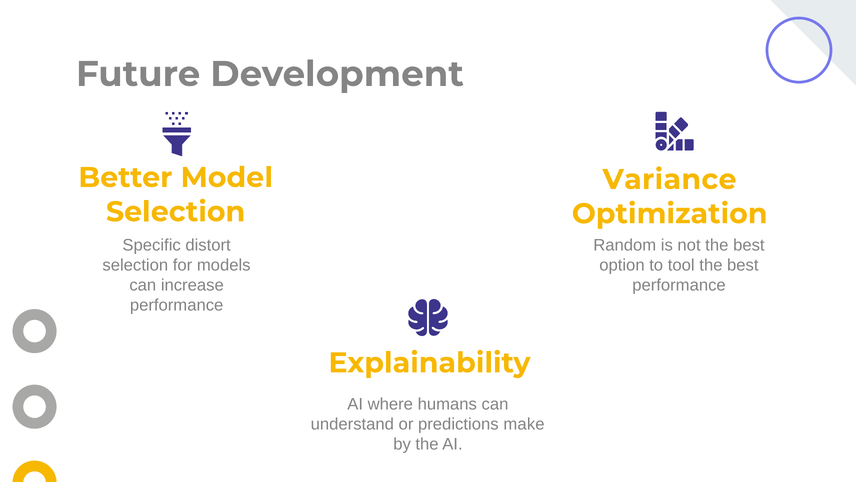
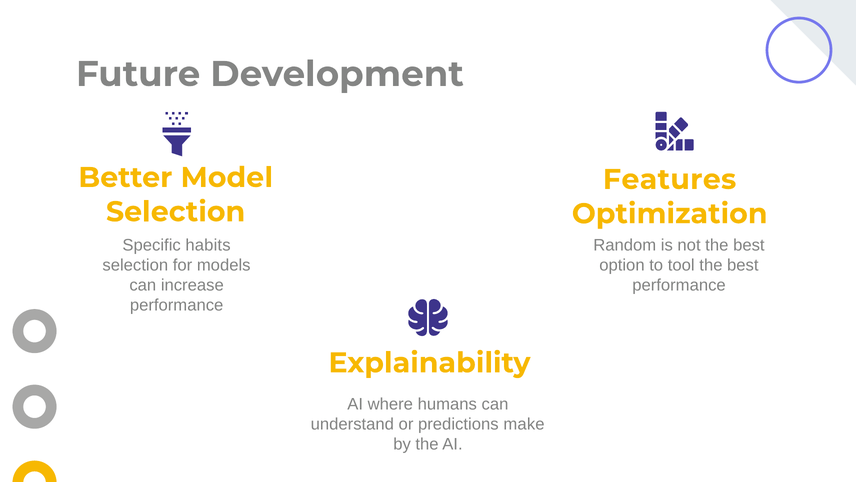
Variance: Variance -> Features
distort: distort -> habits
